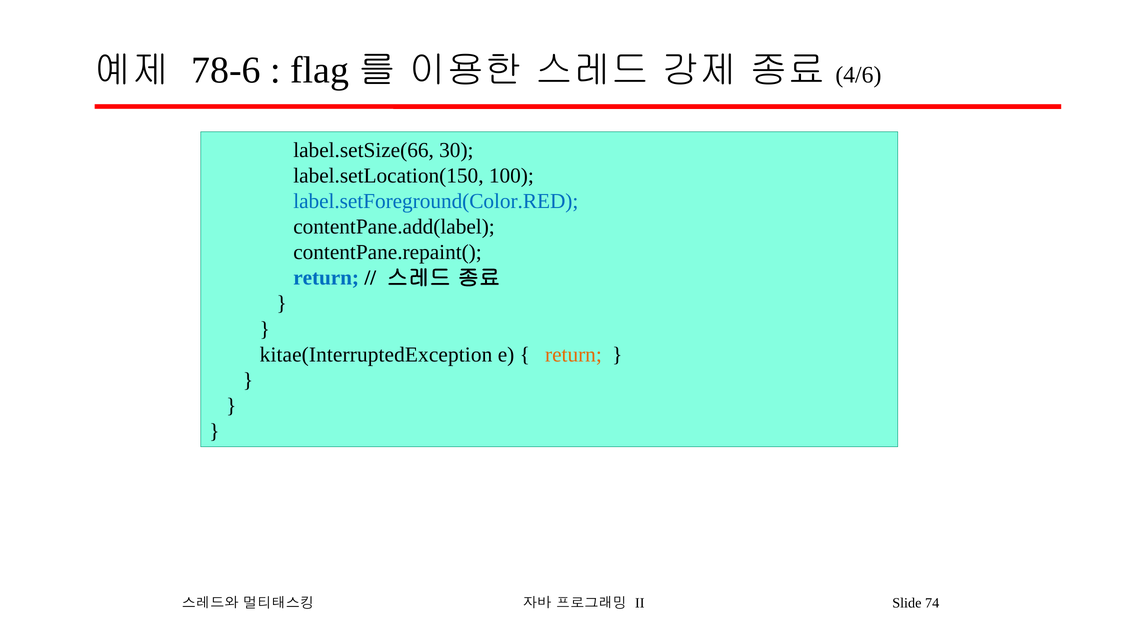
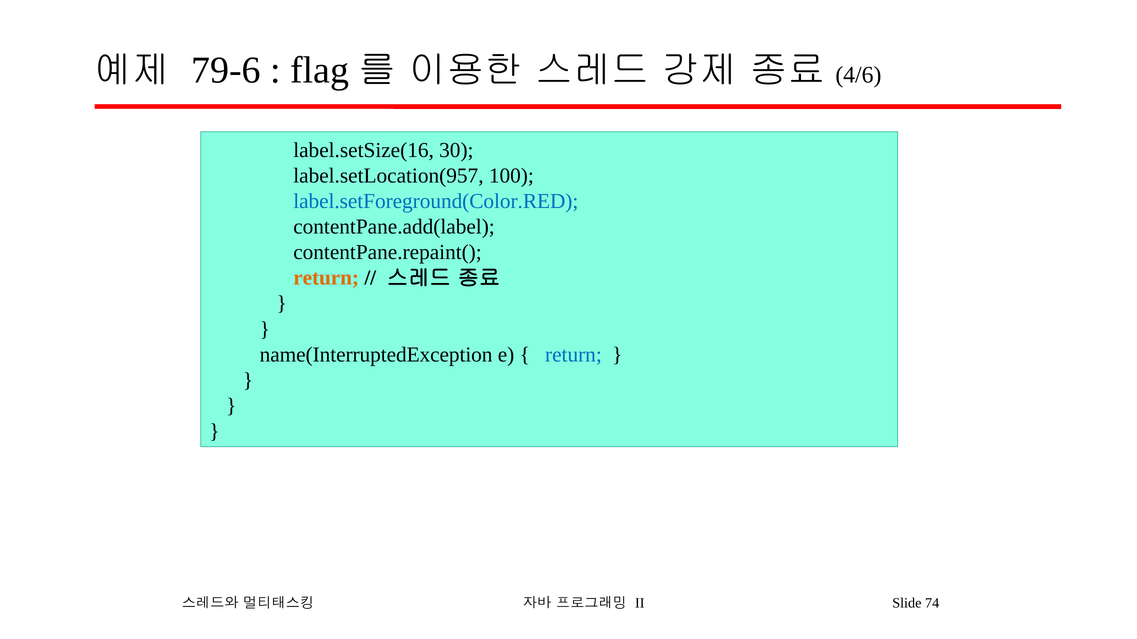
78-6: 78-6 -> 79-6
label.setSize(66: label.setSize(66 -> label.setSize(16
label.setLocation(150: label.setLocation(150 -> label.setLocation(957
return at (326, 278) colour: blue -> orange
kitae(InterruptedException: kitae(InterruptedException -> name(InterruptedException
return at (573, 355) colour: orange -> blue
